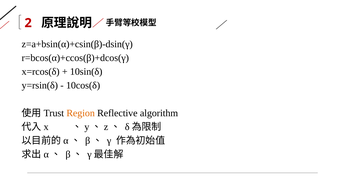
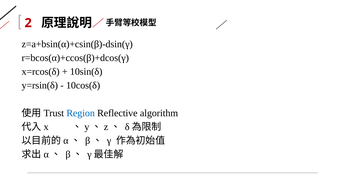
Region colour: orange -> blue
